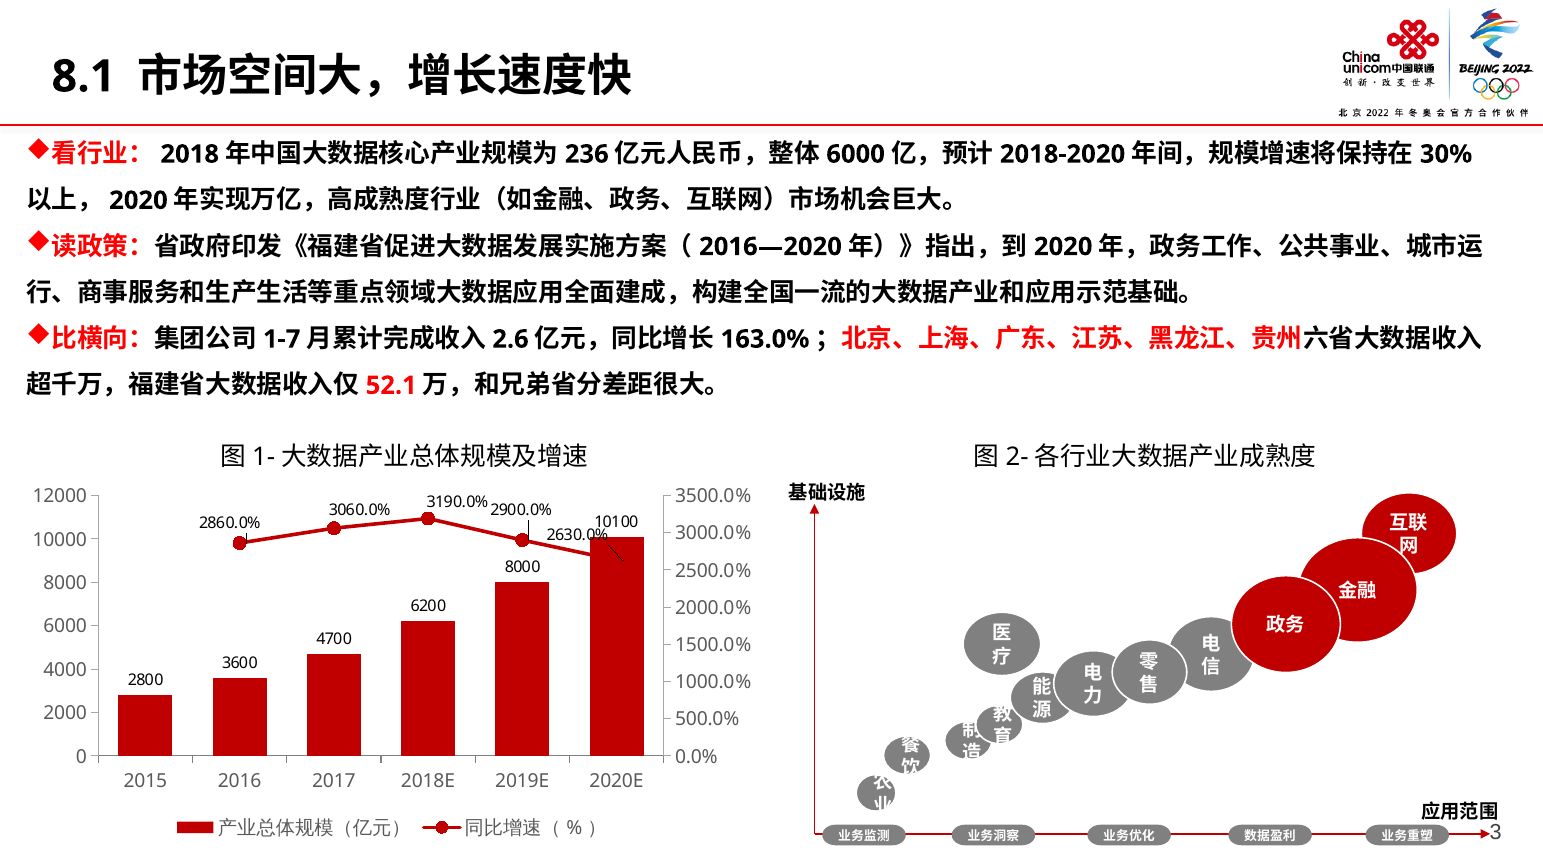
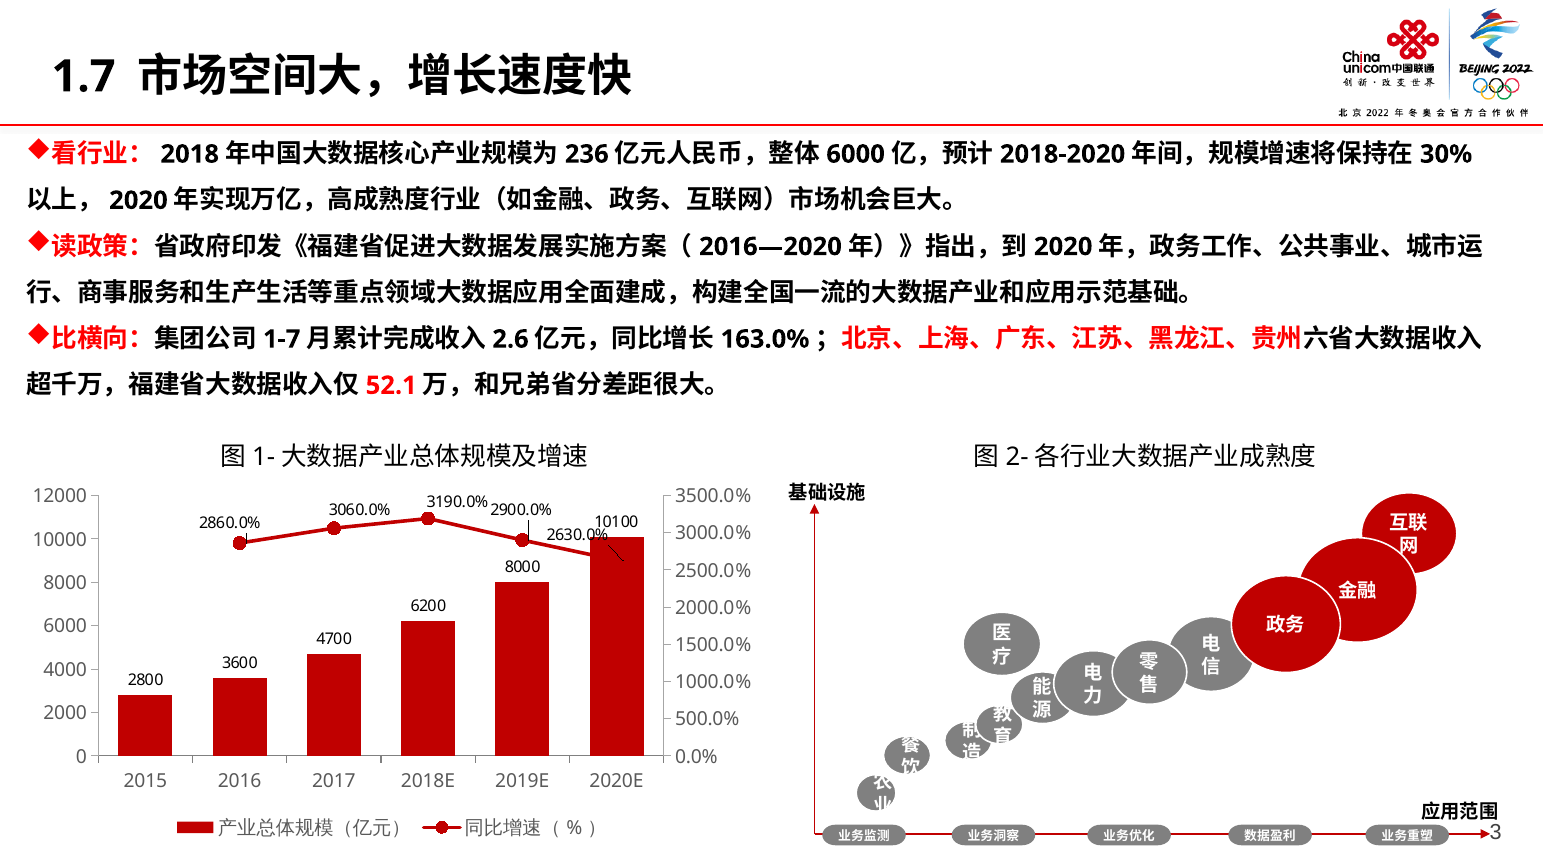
8.1: 8.1 -> 1.7
